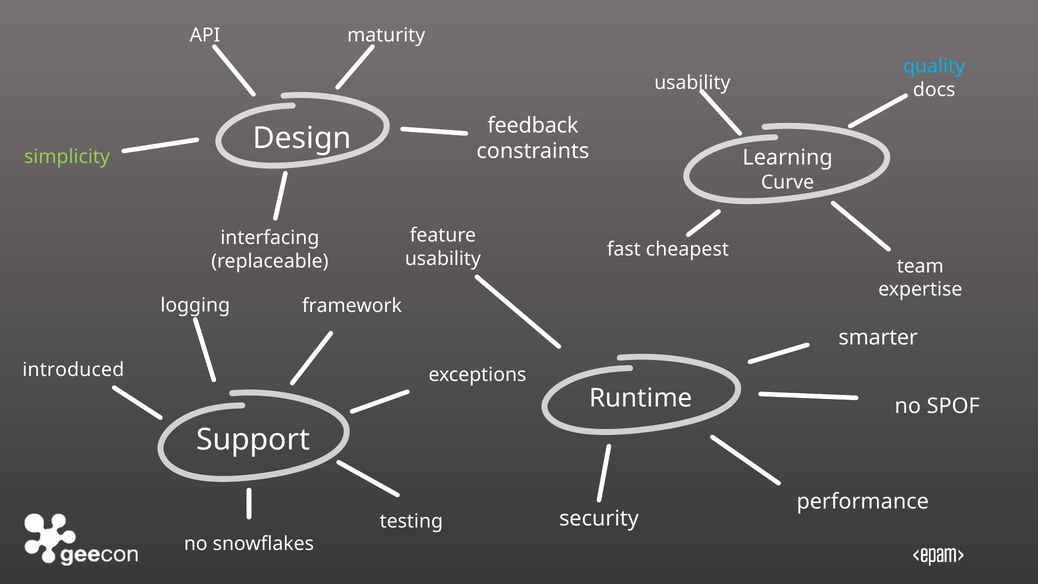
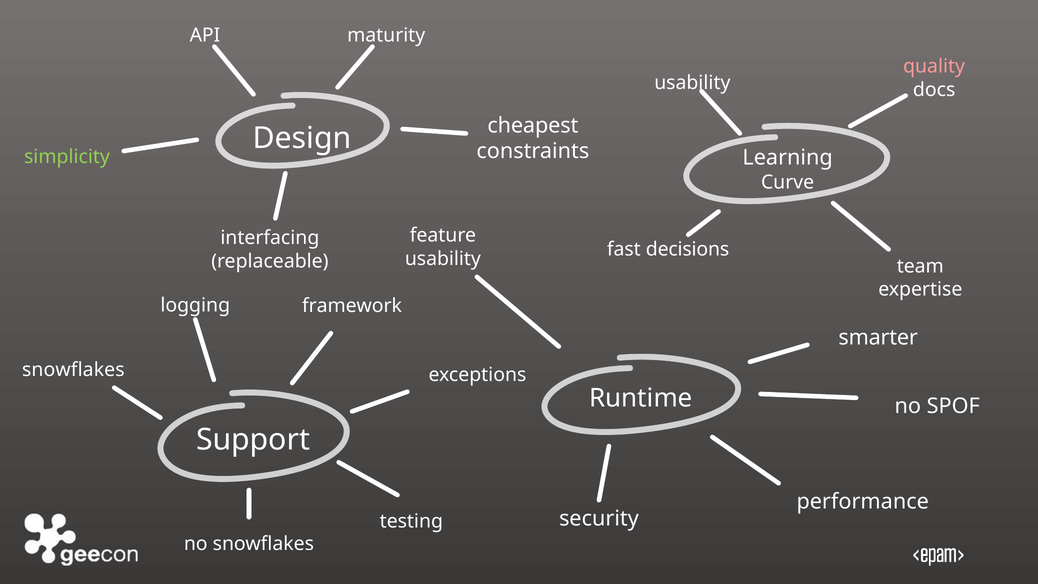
quality colour: light blue -> pink
feedback: feedback -> cheapest
cheapest: cheapest -> decisions
introduced at (73, 370): introduced -> snowflakes
